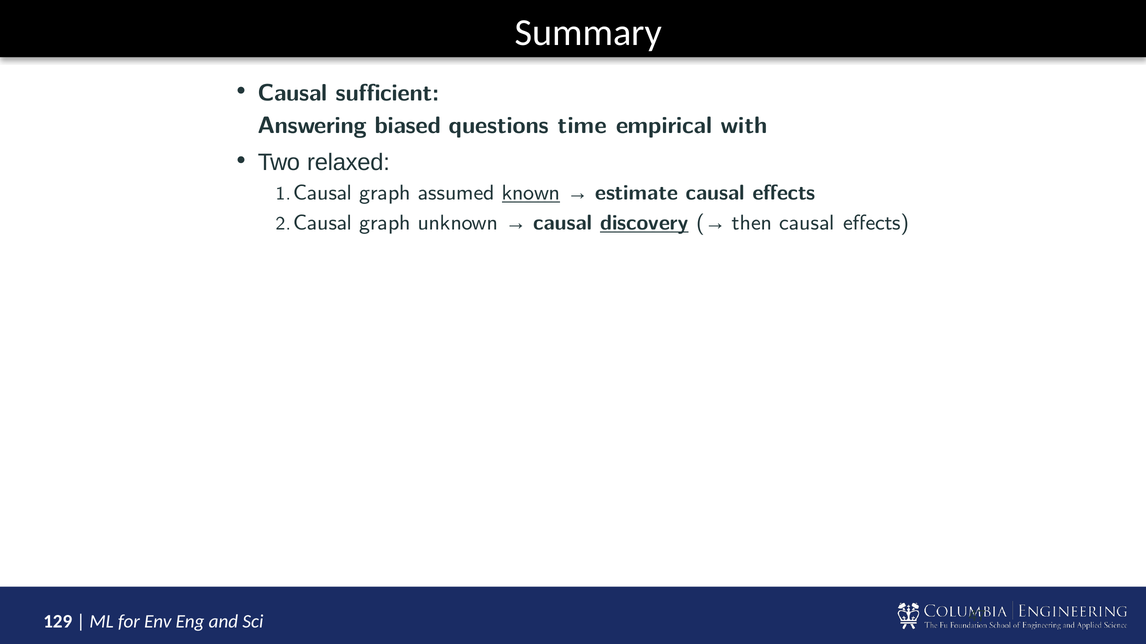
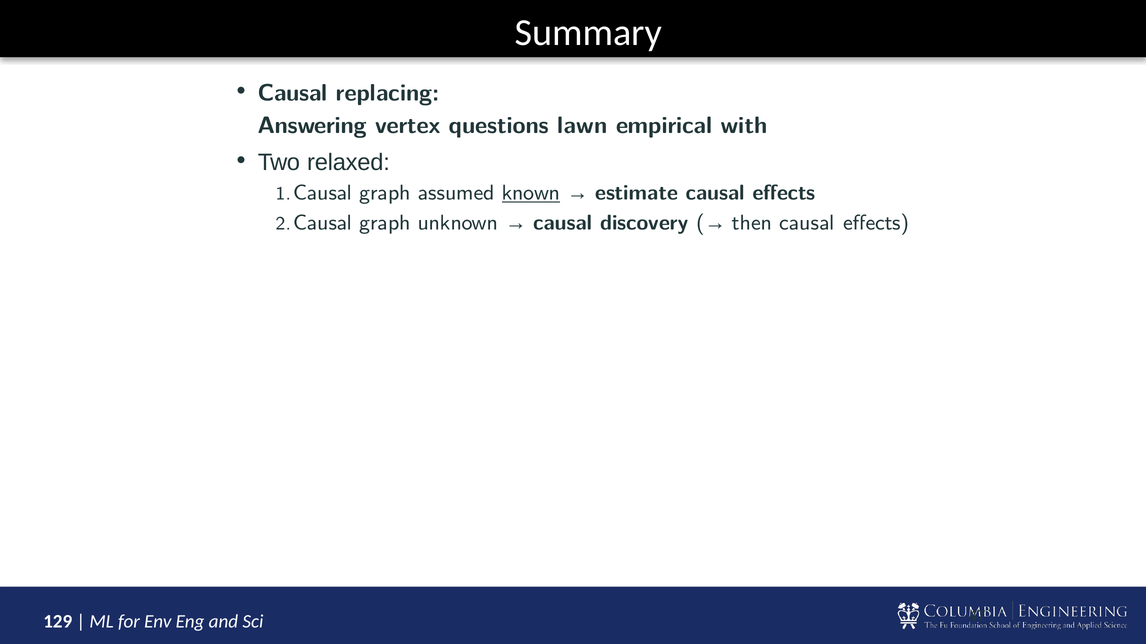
sufficient: sufficient -> replacing
biased: biased -> vertex
time: time -> lawn
discovery underline: present -> none
